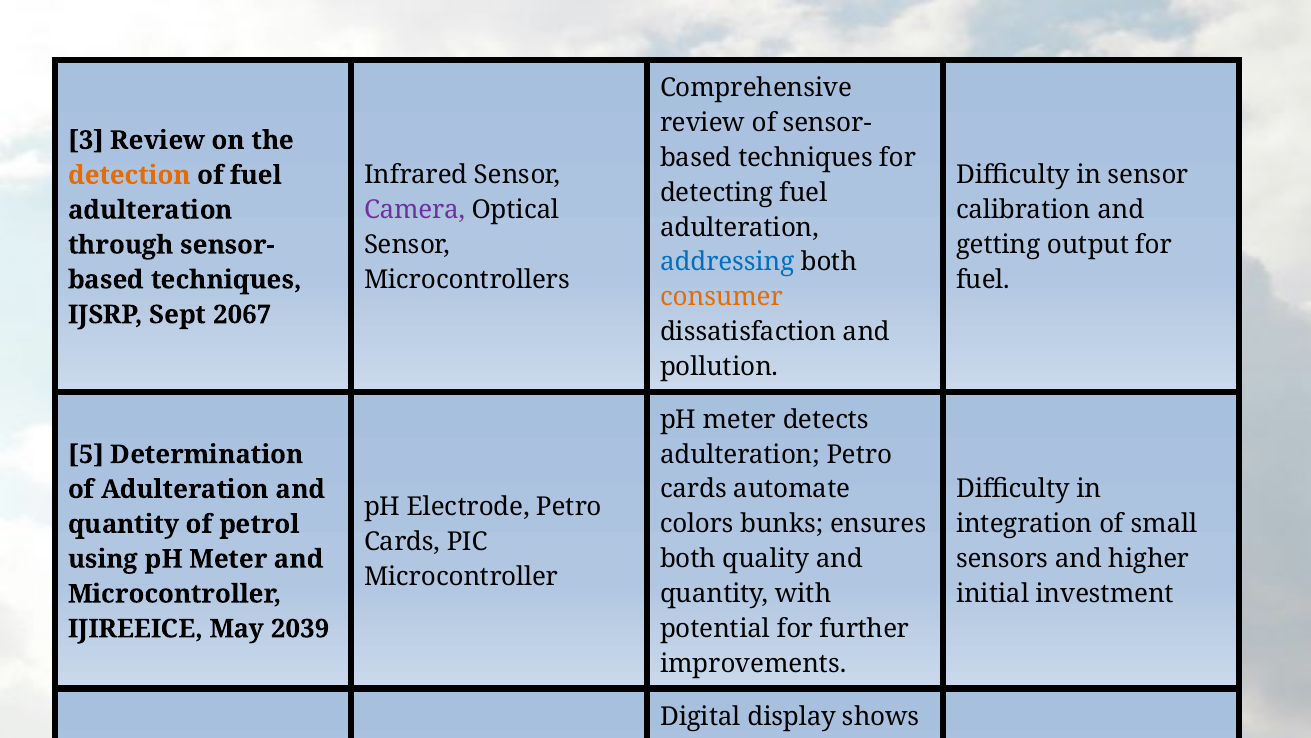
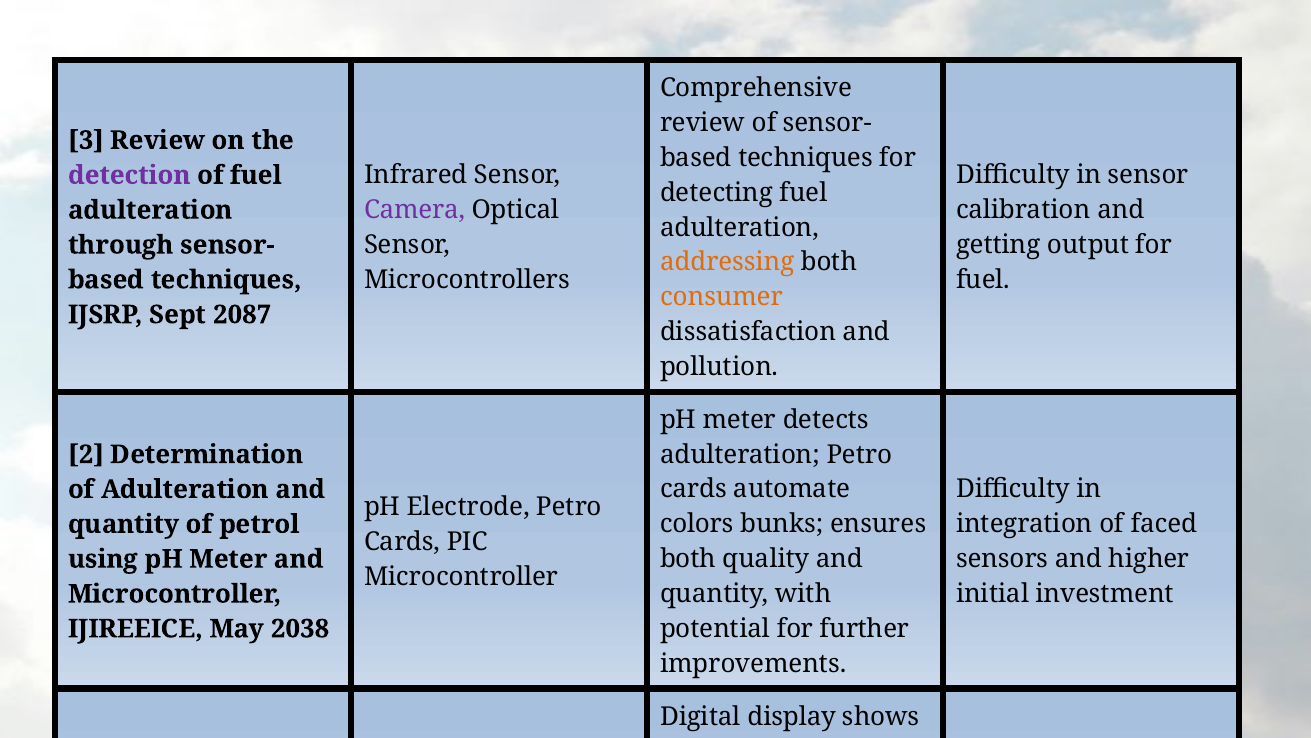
detection at (129, 175) colour: orange -> purple
addressing colour: blue -> orange
2067: 2067 -> 2087
5 at (86, 454): 5 -> 2
small: small -> faced
2039: 2039 -> 2038
